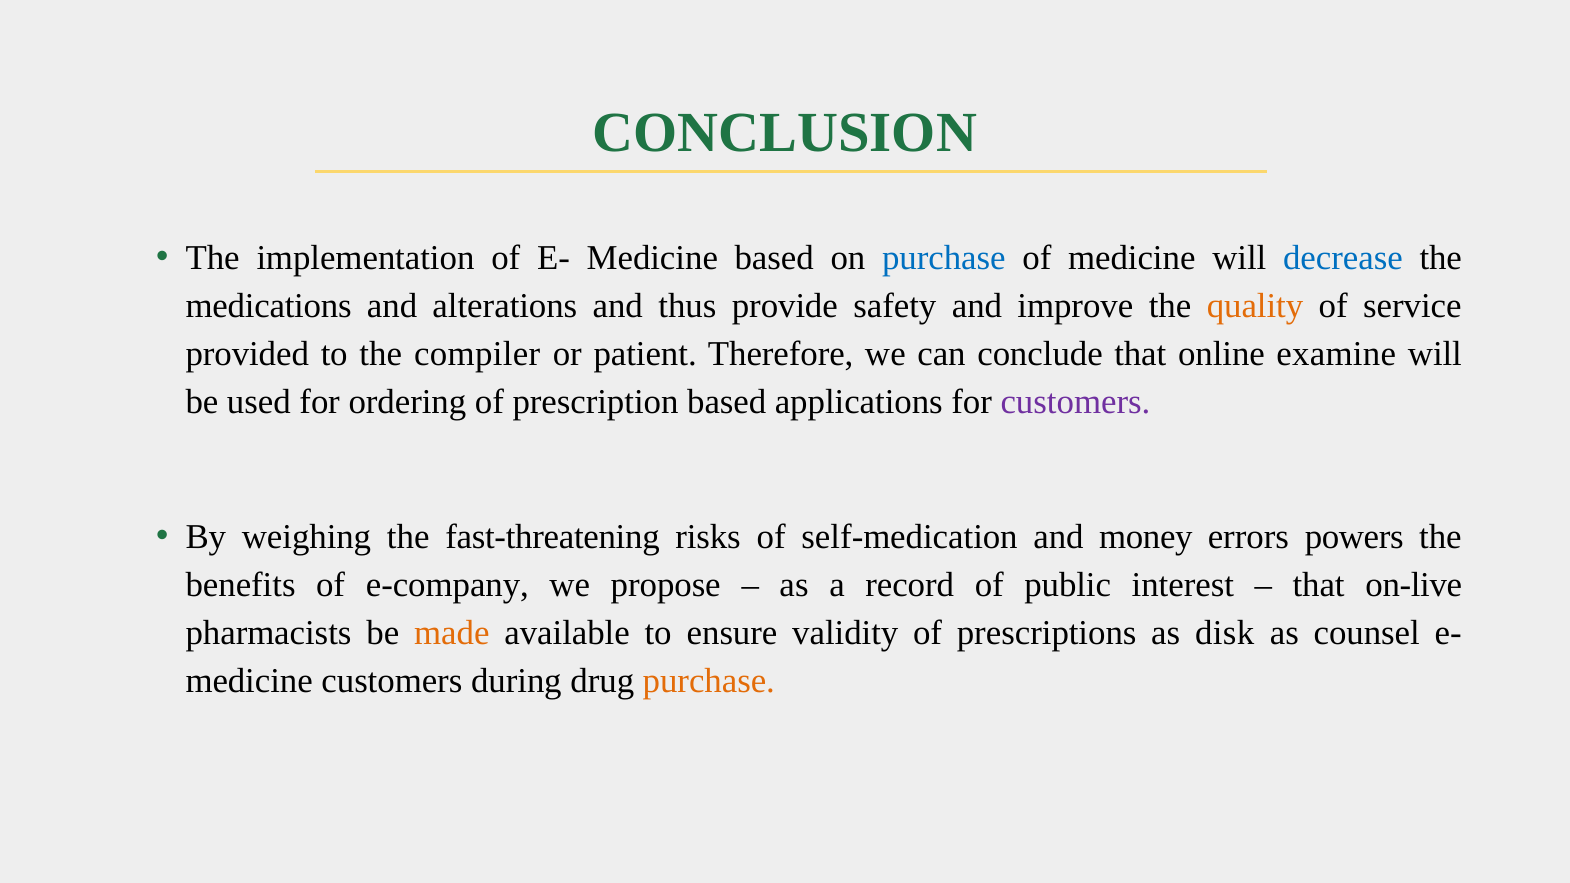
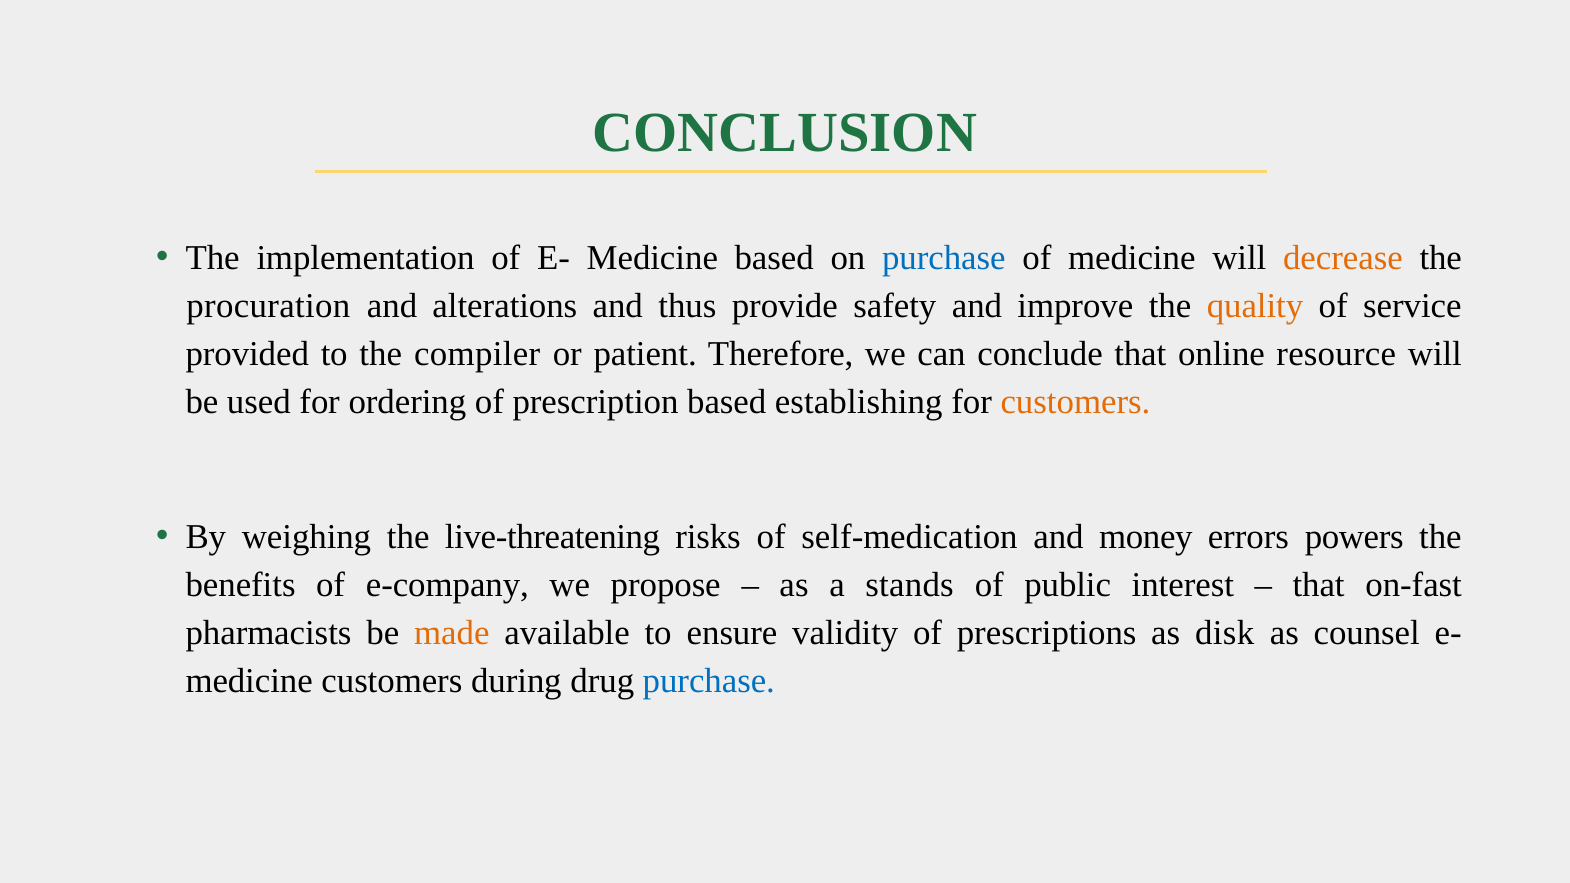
decrease colour: blue -> orange
medications: medications -> procuration
examine: examine -> resource
applications: applications -> establishing
customers at (1075, 402) colour: purple -> orange
fast-threatening: fast-threatening -> live-threatening
record: record -> stands
on-live: on-live -> on-fast
purchase at (709, 682) colour: orange -> blue
